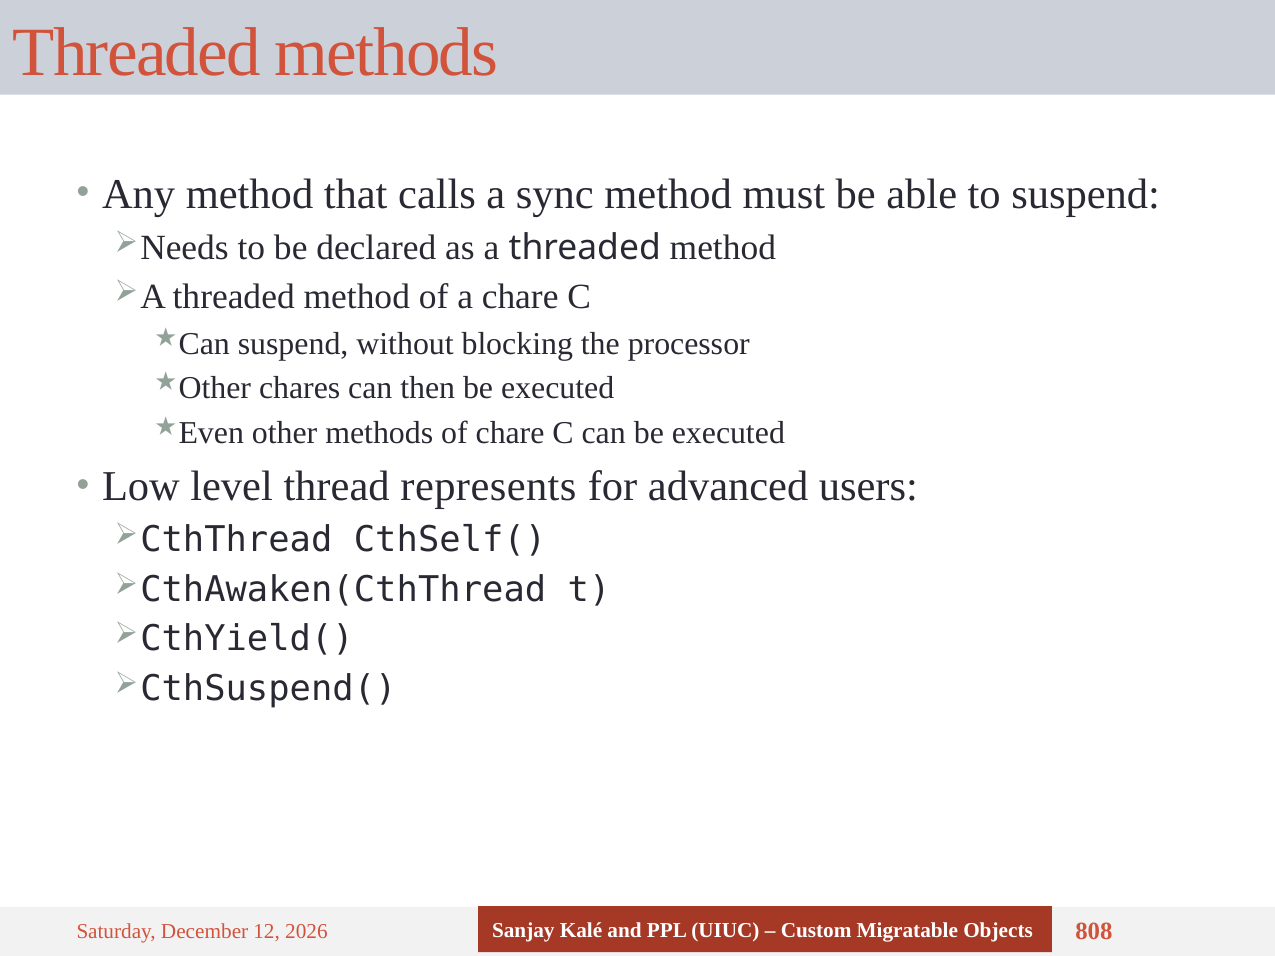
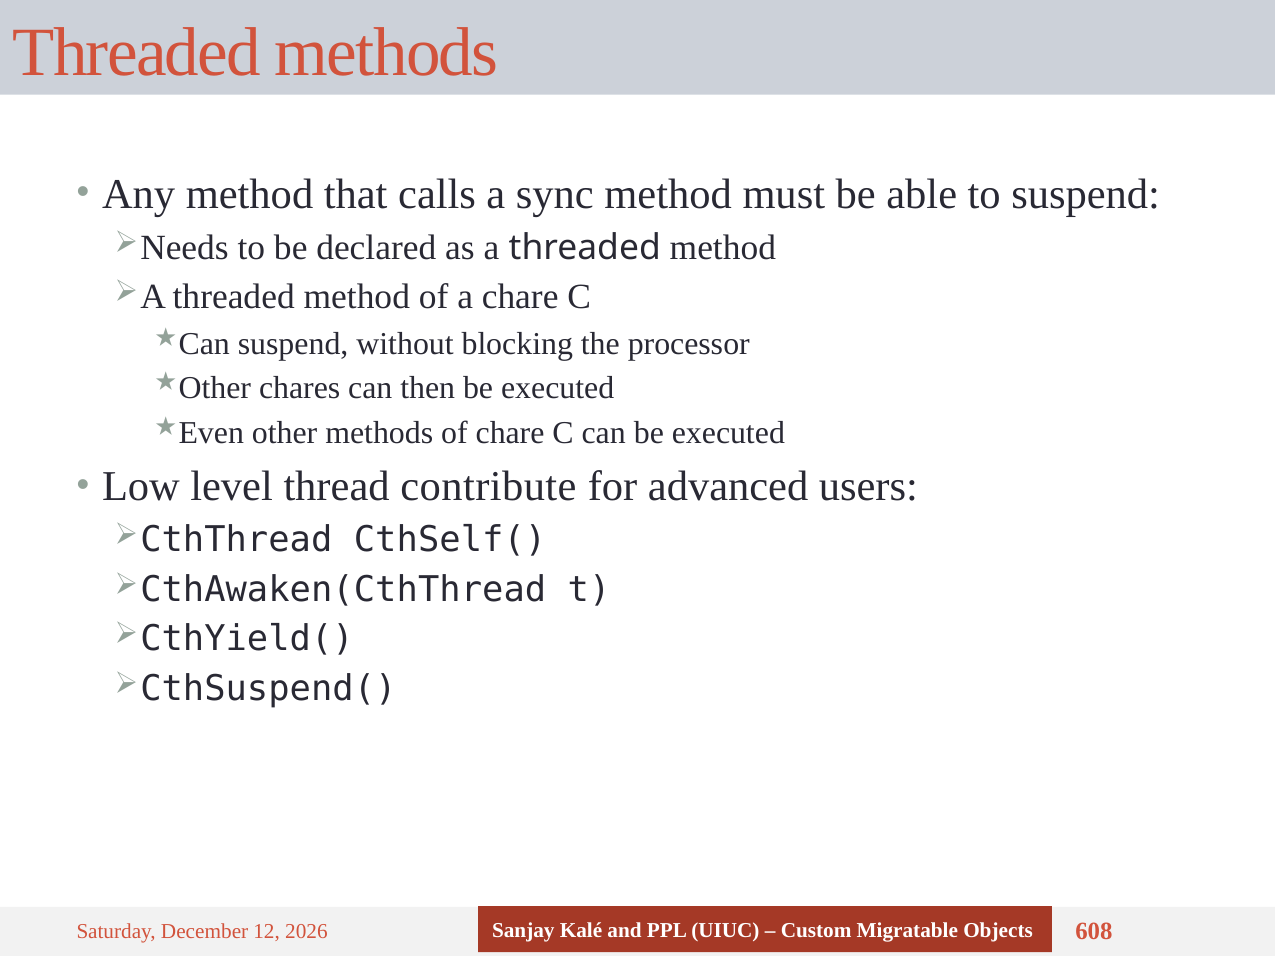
represents: represents -> contribute
808: 808 -> 608
